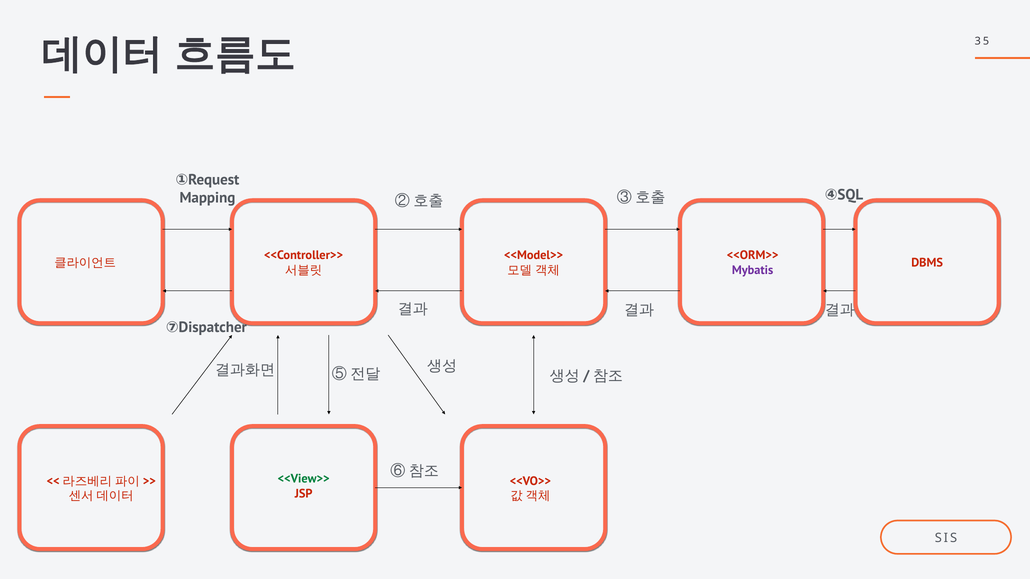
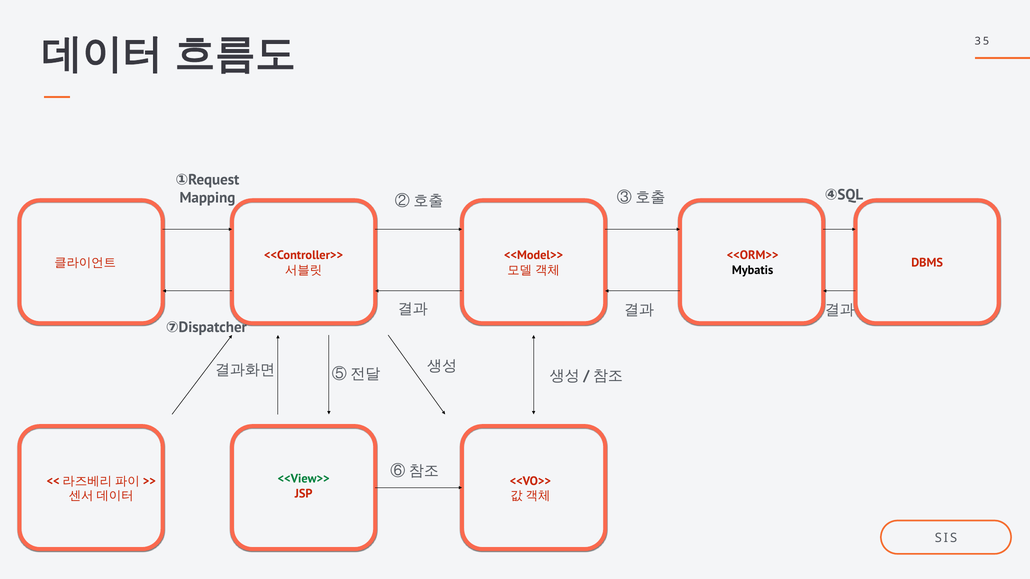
Mybatis colour: purple -> black
